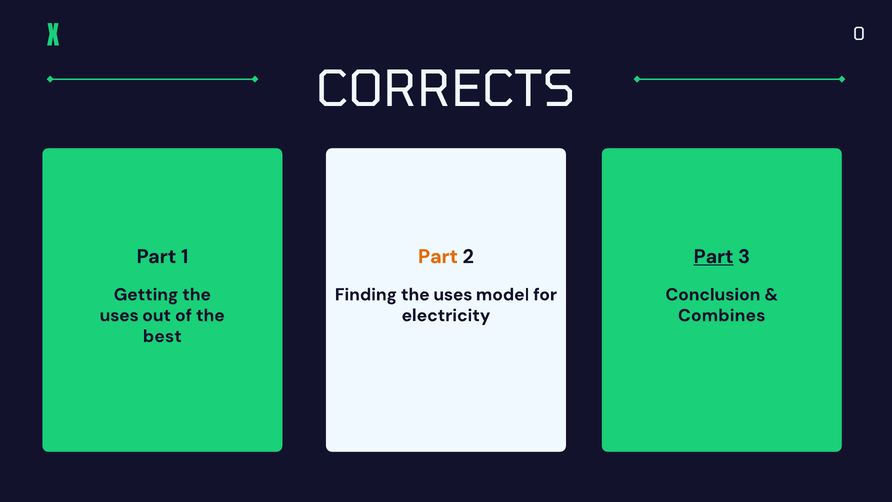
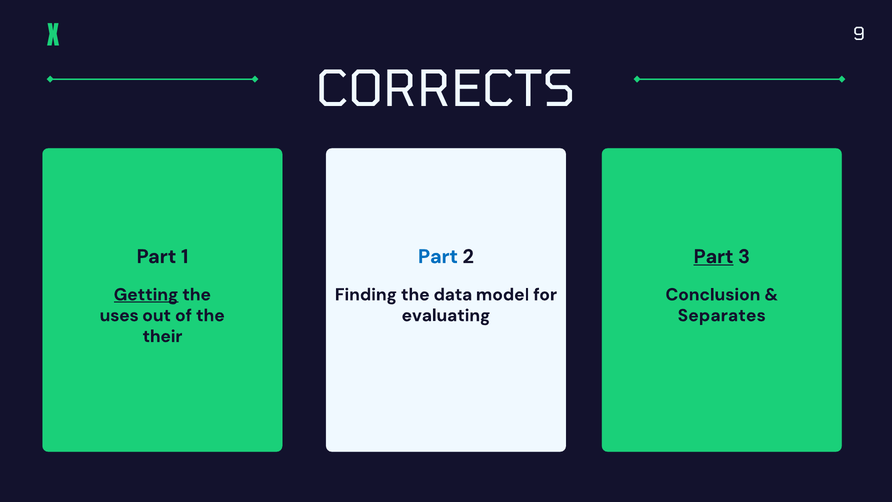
0: 0 -> 9
Part at (438, 256) colour: orange -> blue
Getting underline: none -> present
Finding the uses: uses -> data
electricity: electricity -> evaluating
Combines: Combines -> Separates
best: best -> their
